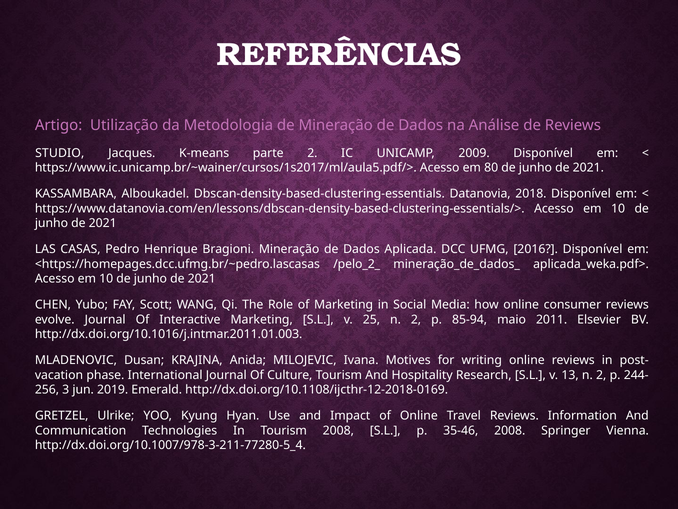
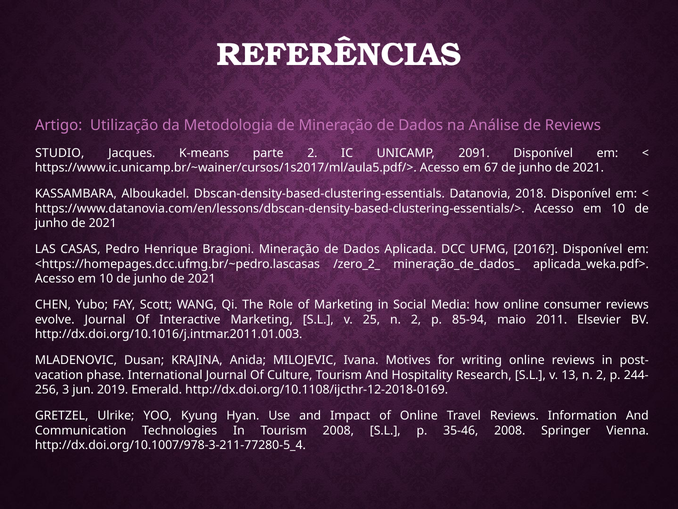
2009: 2009 -> 2091
80: 80 -> 67
/pelo_2_: /pelo_2_ -> /zero_2_
